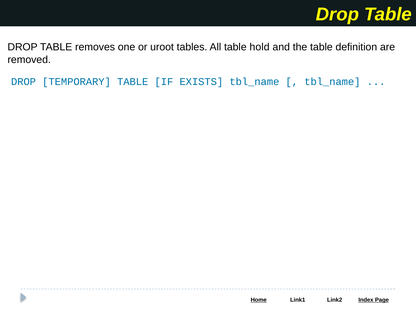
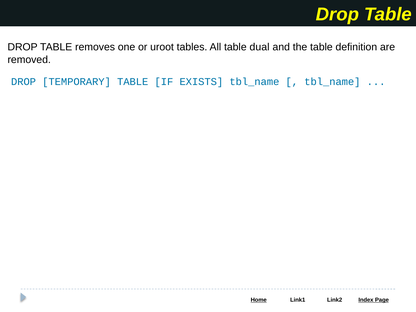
hold: hold -> dual
